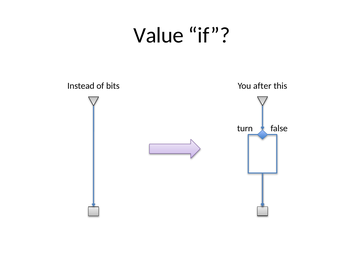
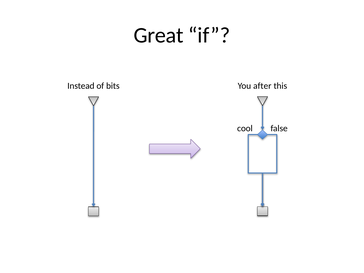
Value: Value -> Great
turn: turn -> cool
